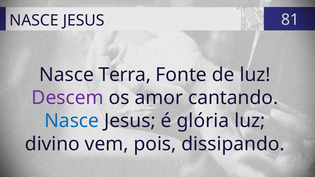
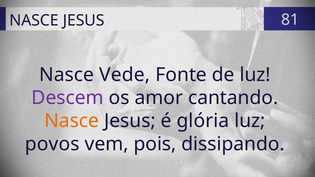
Terra: Terra -> Vede
Nasce at (72, 121) colour: blue -> orange
divino: divino -> povos
